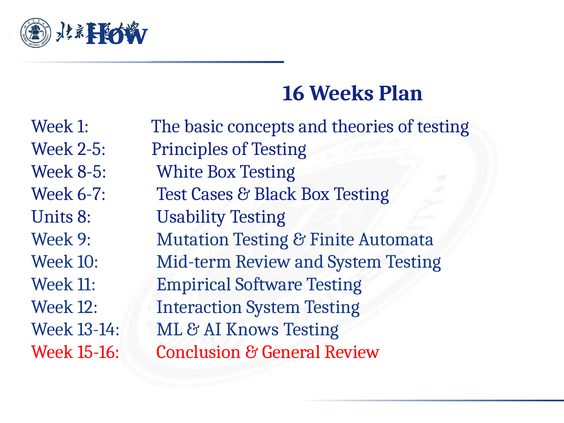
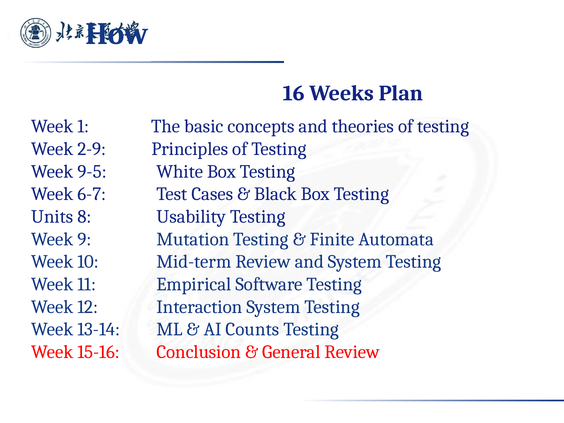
2-5: 2-5 -> 2-9
8-5: 8-5 -> 9-5
Knows: Knows -> Counts
